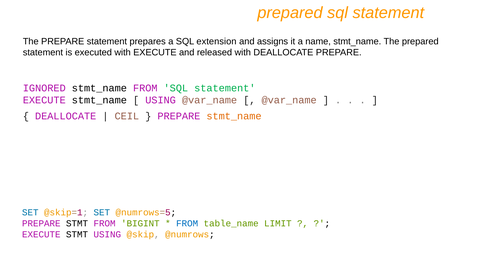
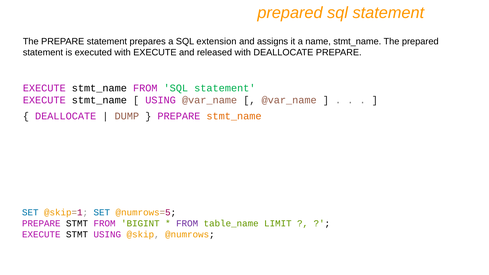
IGNORED at (44, 88): IGNORED -> EXECUTE
CEIL: CEIL -> DUMP
FROM at (187, 223) colour: blue -> purple
